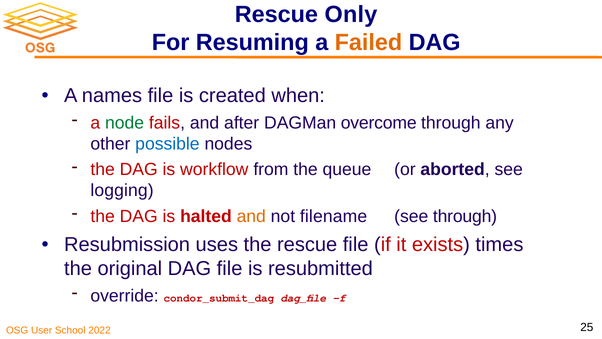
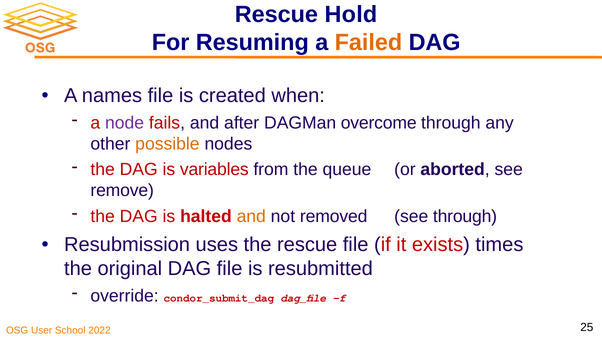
Only: Only -> Hold
node colour: green -> purple
possible colour: blue -> orange
workflow: workflow -> variables
logging: logging -> remove
filename: filename -> removed
